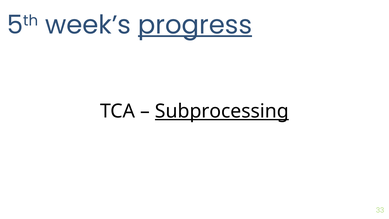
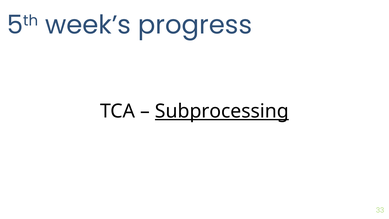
progress underline: present -> none
